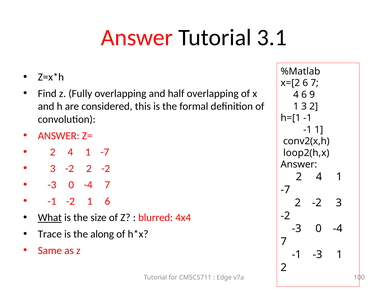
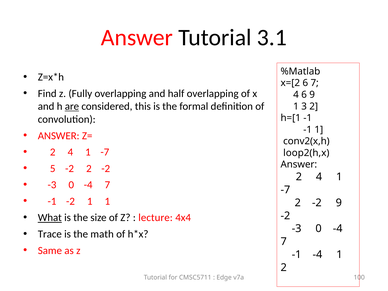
are underline: none -> present
3 at (53, 169): 3 -> 5
1 6: 6 -> 1
-2 3: 3 -> 9
blurred: blurred -> lecture
along: along -> math
-1 -3: -3 -> -4
